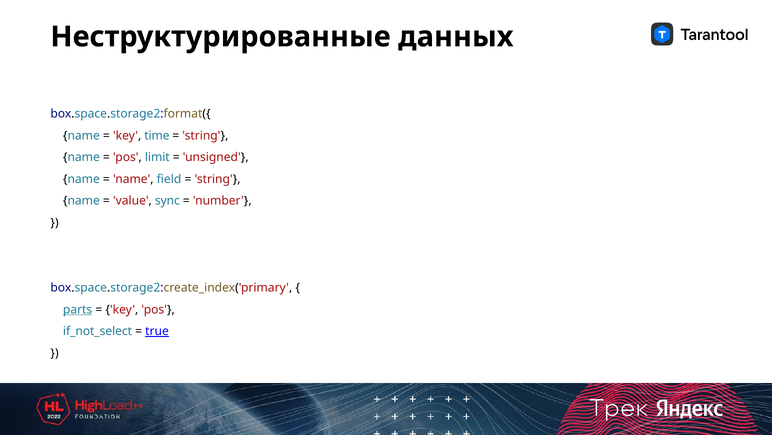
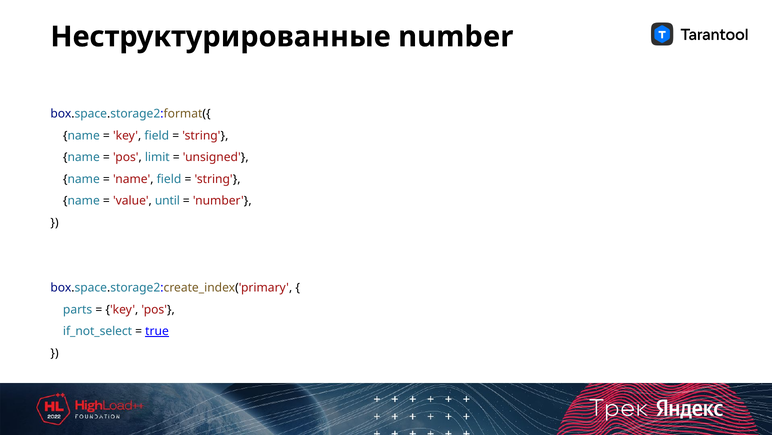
Неструктурированные данных: данных -> number
key time: time -> field
sync: sync -> until
parts underline: present -> none
